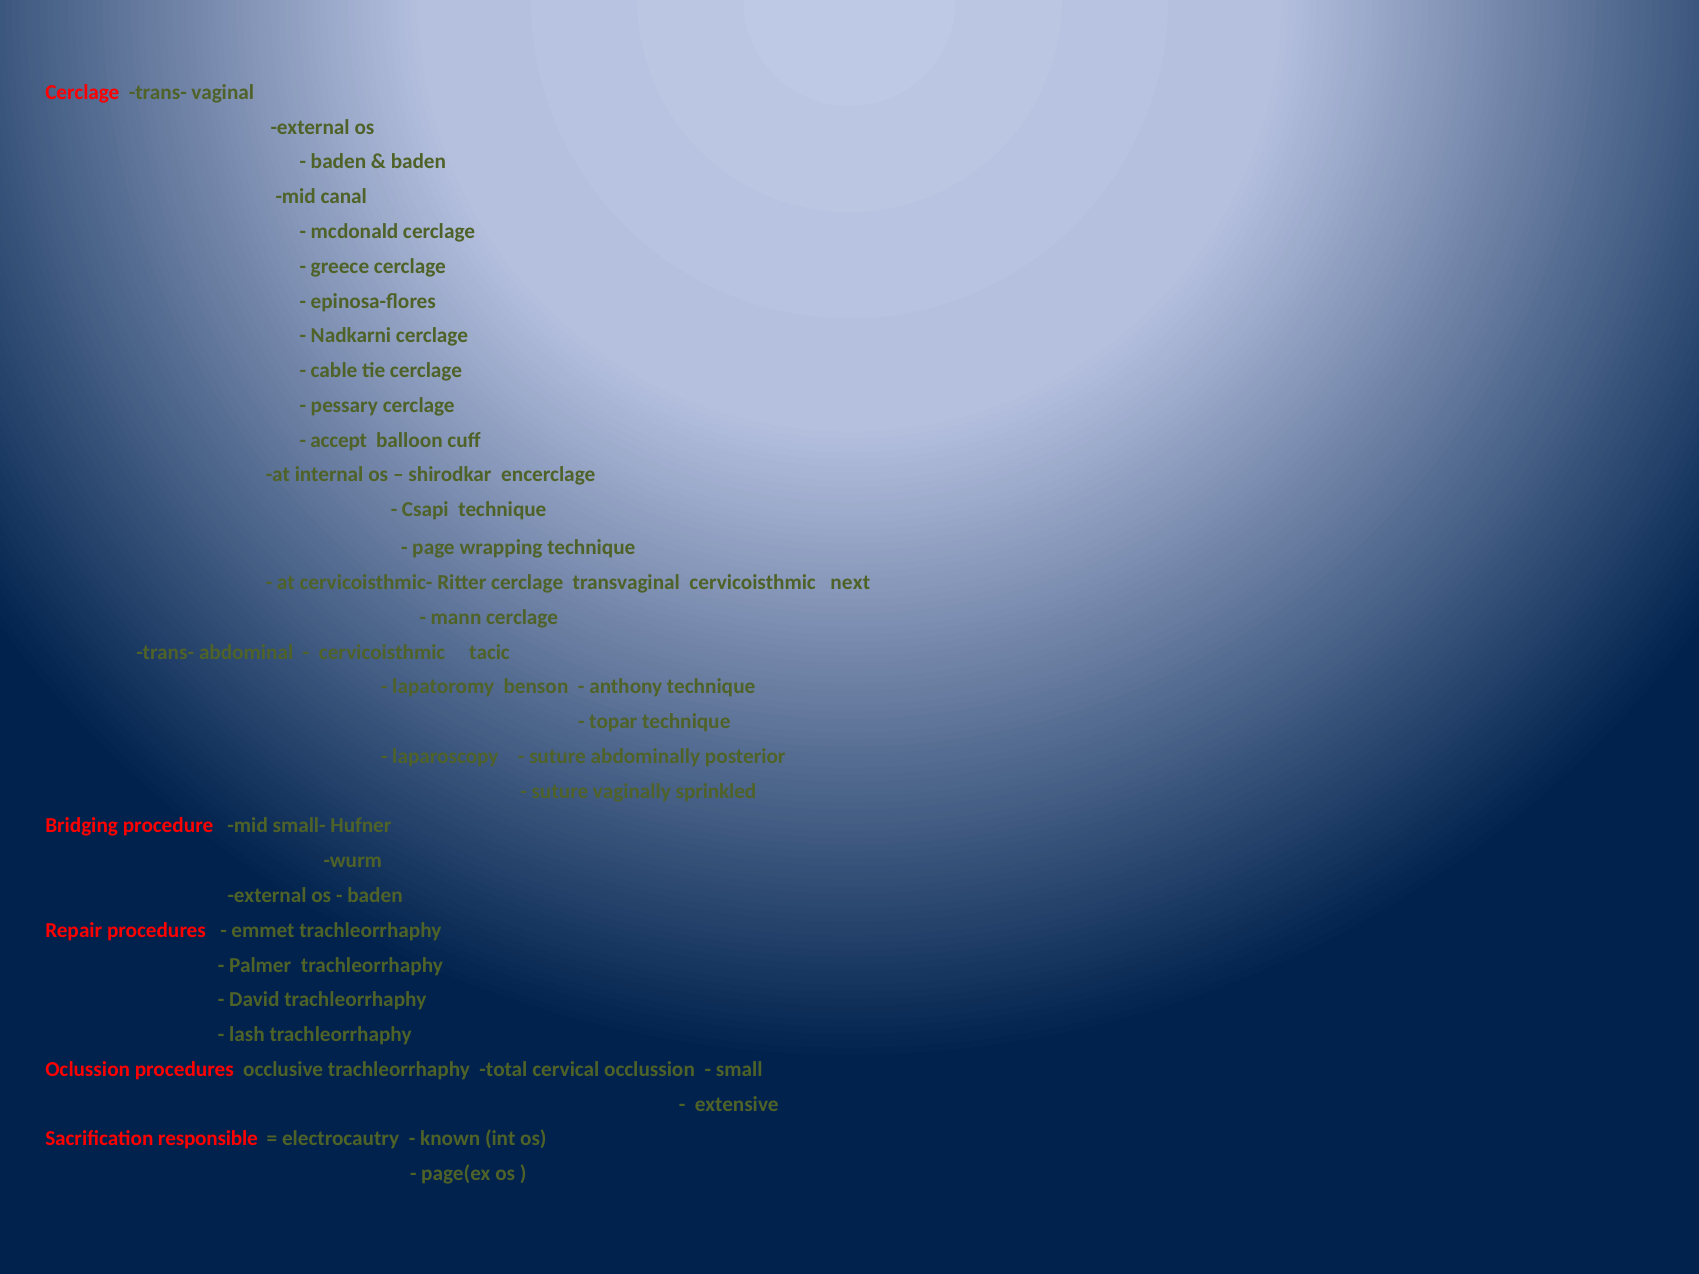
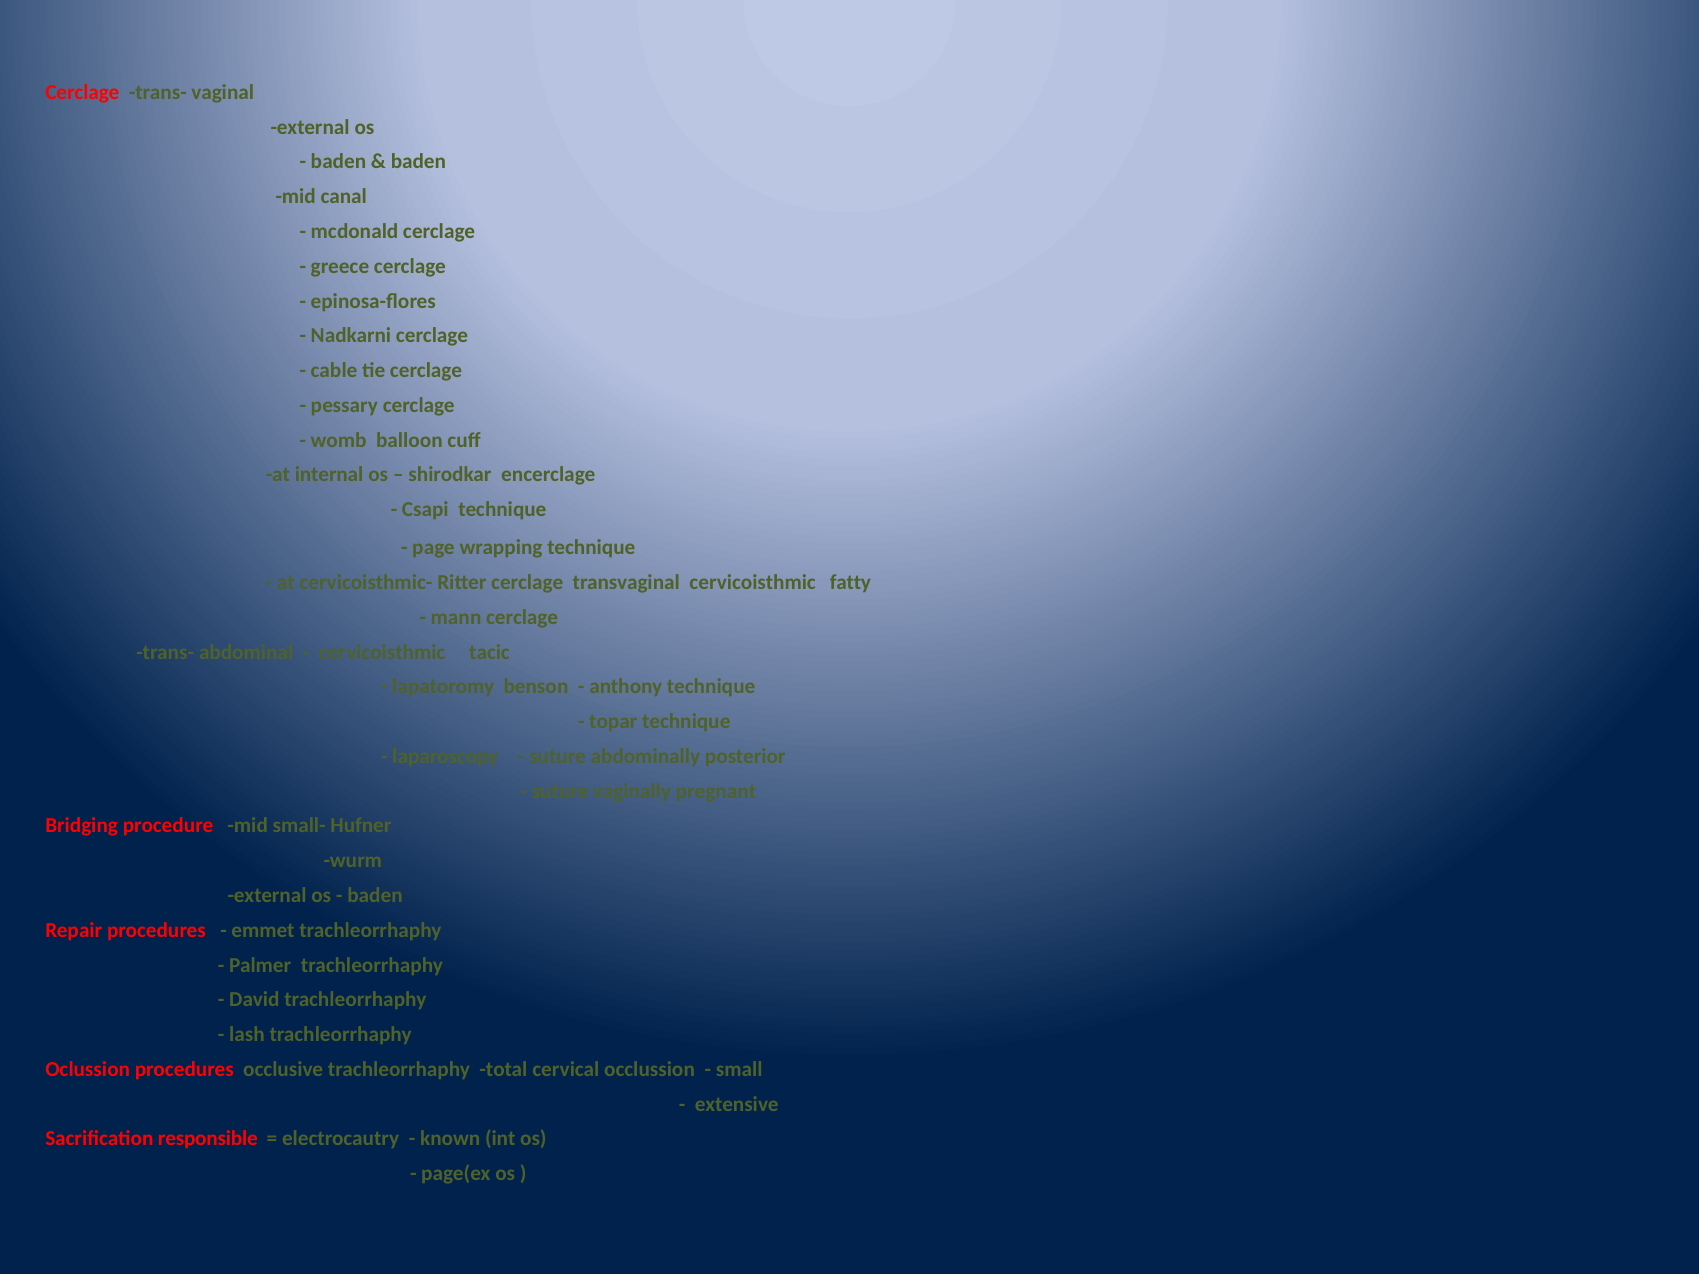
accept: accept -> womb
next: next -> fatty
sprinkled: sprinkled -> pregnant
